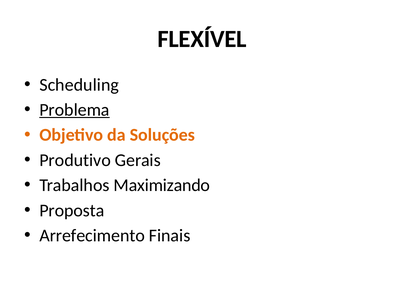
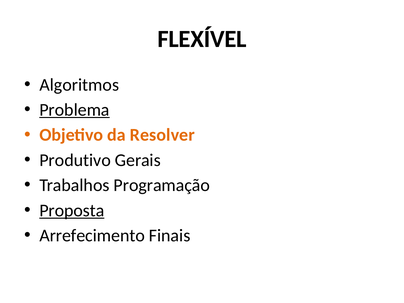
Scheduling: Scheduling -> Algoritmos
Soluções: Soluções -> Resolver
Maximizando: Maximizando -> Programação
Proposta underline: none -> present
